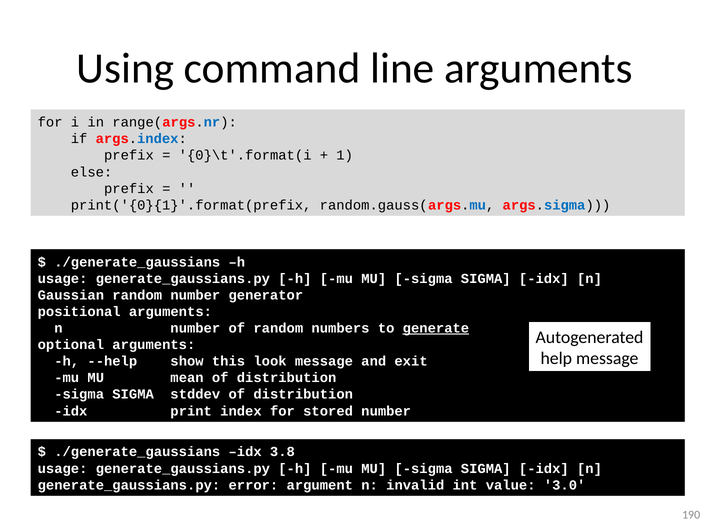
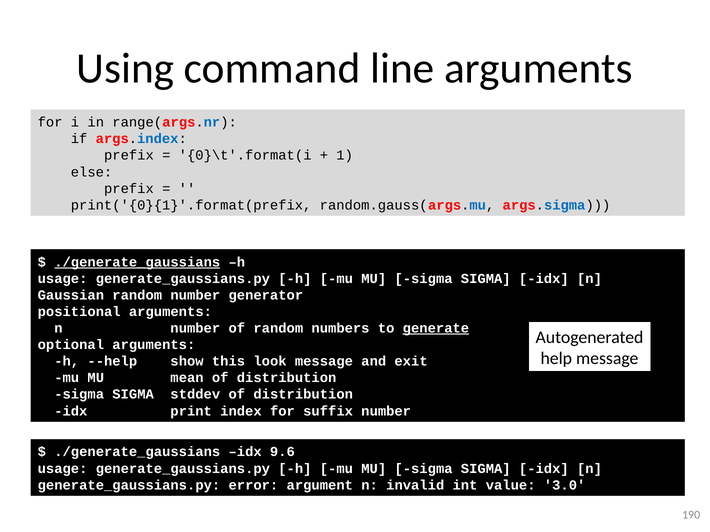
./generate_gaussians at (137, 262) underline: none -> present
stored: stored -> suffix
3.8: 3.8 -> 9.6
